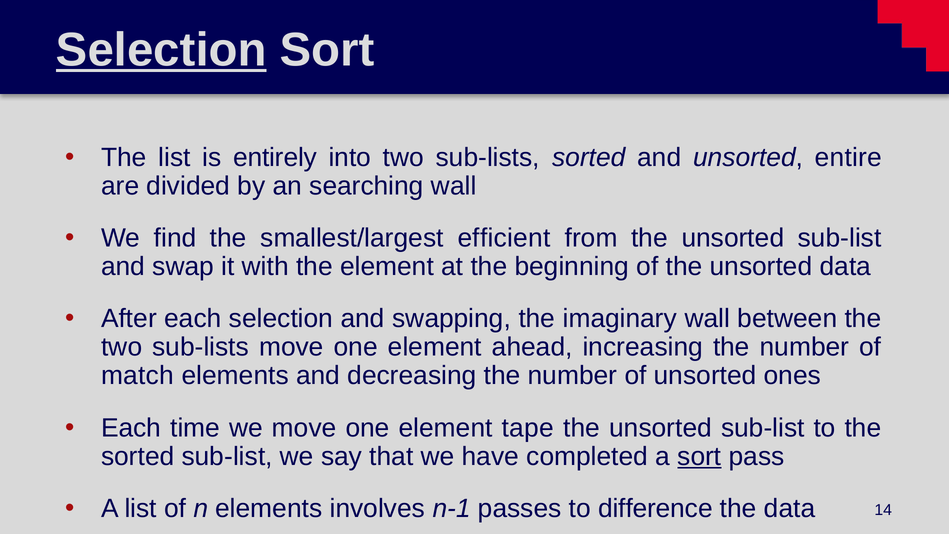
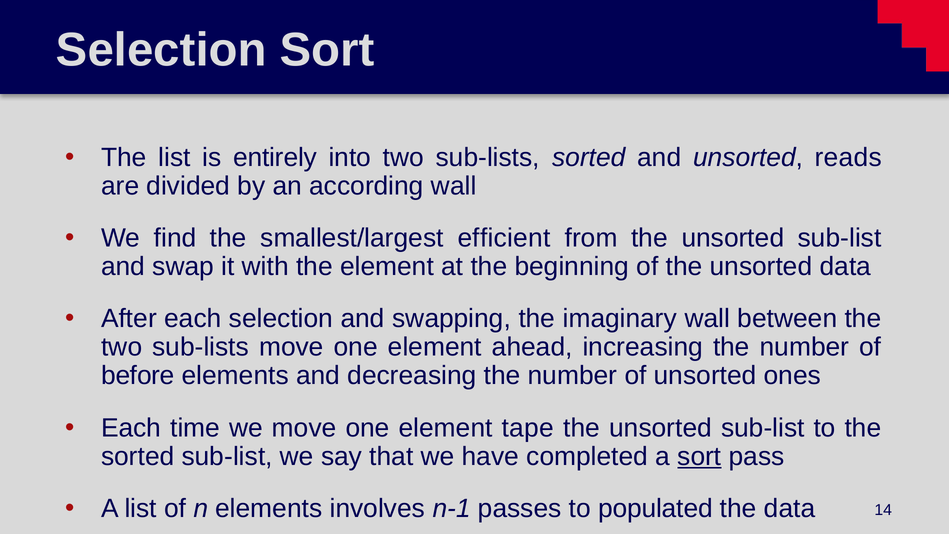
Selection at (161, 50) underline: present -> none
entire: entire -> reads
searching: searching -> according
match: match -> before
difference: difference -> populated
